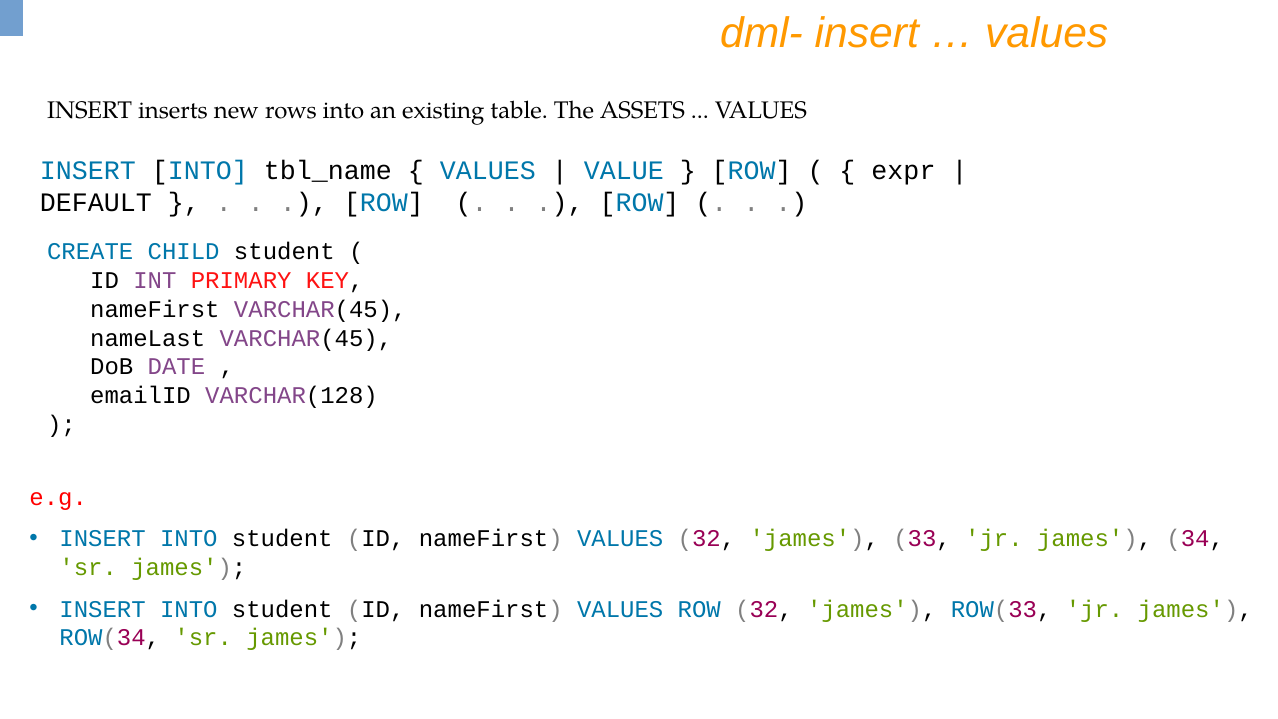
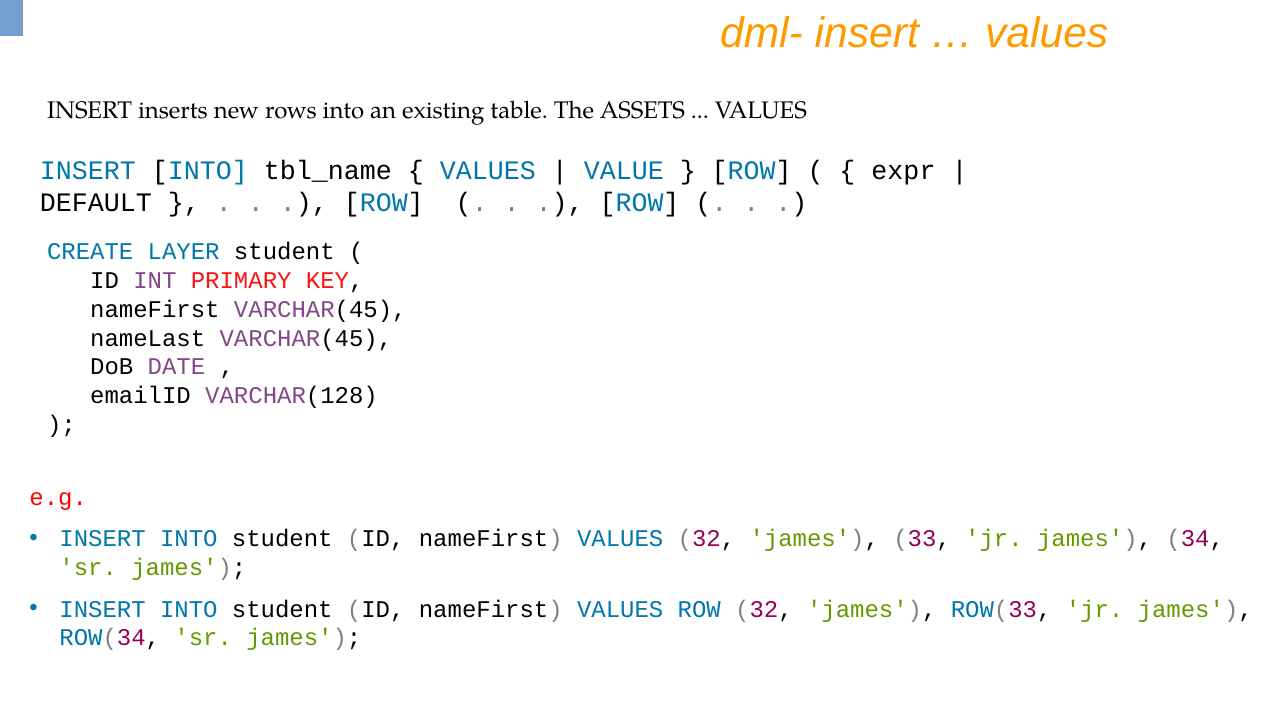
CHILD: CHILD -> LAYER
